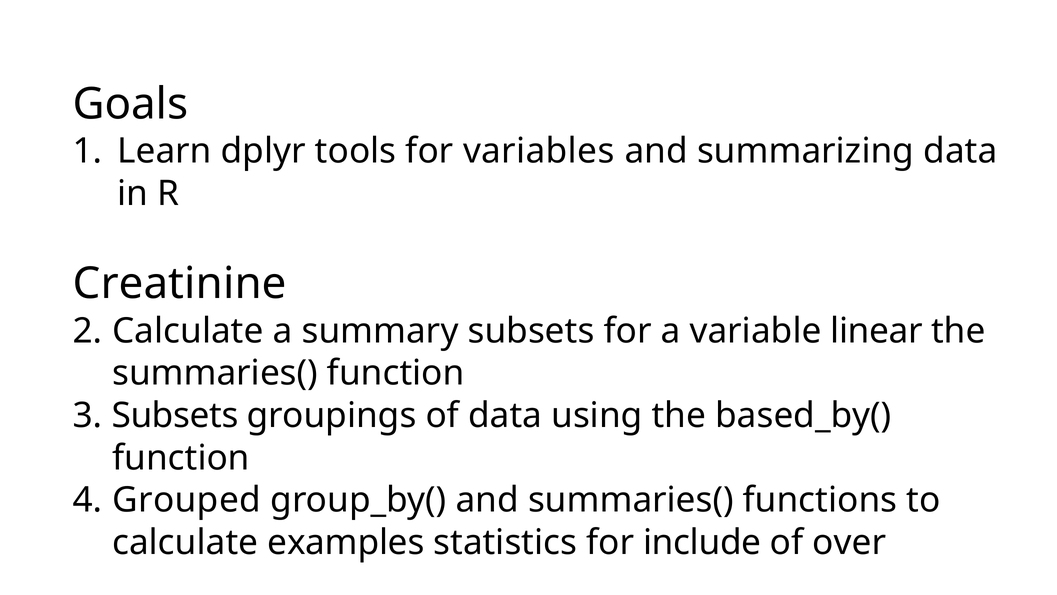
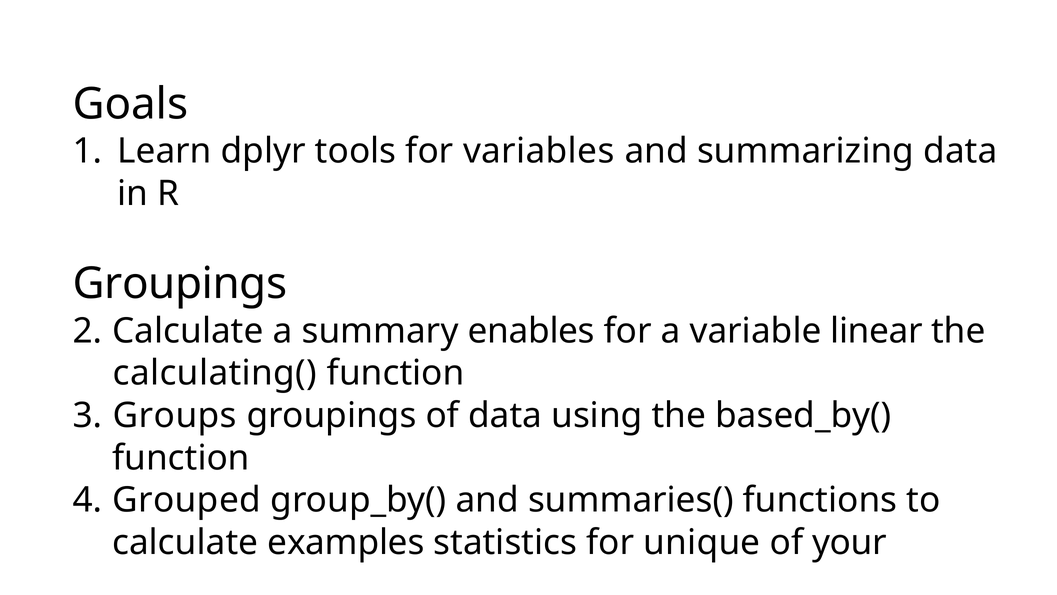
Creatinine at (180, 284): Creatinine -> Groupings
summary subsets: subsets -> enables
summaries( at (215, 373): summaries( -> calculating(
Subsets at (175, 415): Subsets -> Groups
include: include -> unique
over: over -> your
